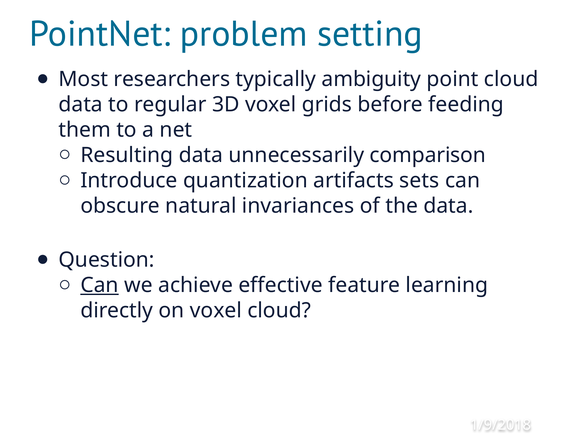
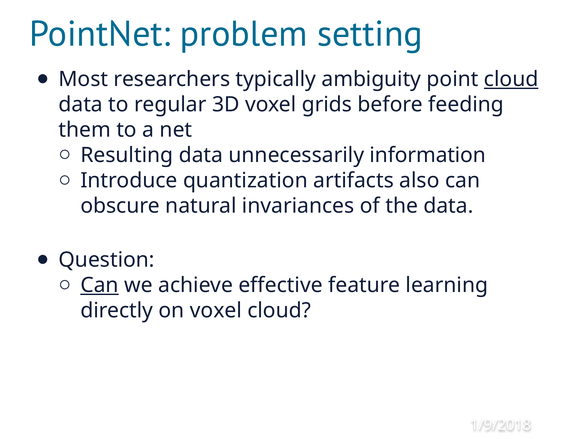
cloud at (511, 79) underline: none -> present
comparison: comparison -> information
sets: sets -> also
